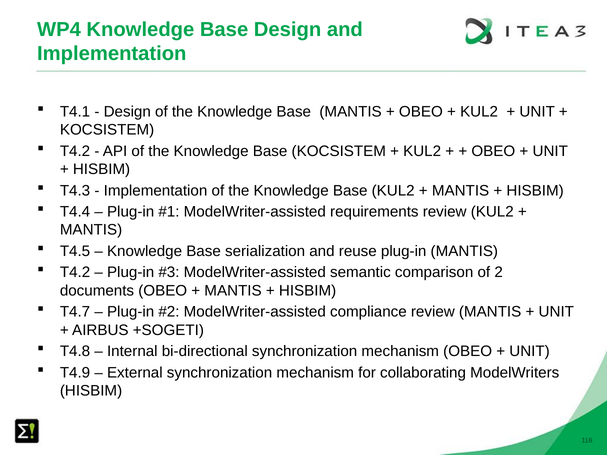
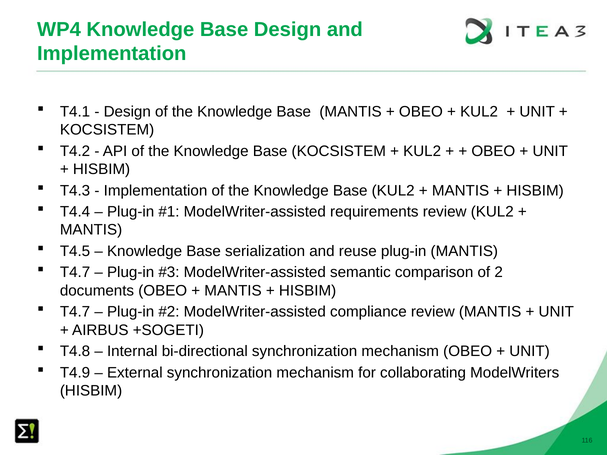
T4.2 at (75, 273): T4.2 -> T4.7
